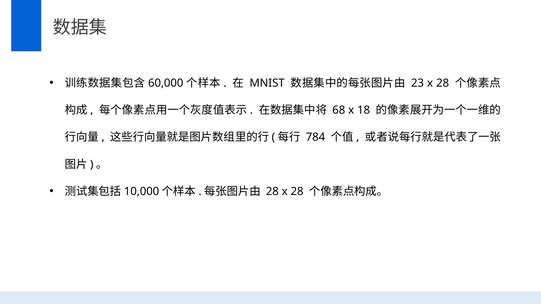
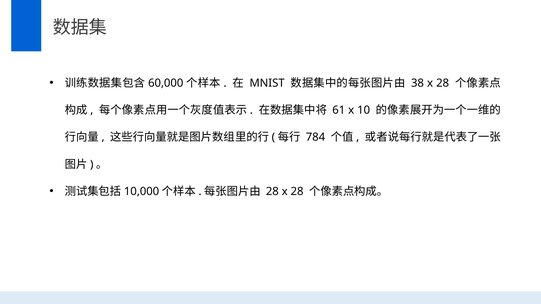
23: 23 -> 38
68: 68 -> 61
18: 18 -> 10
